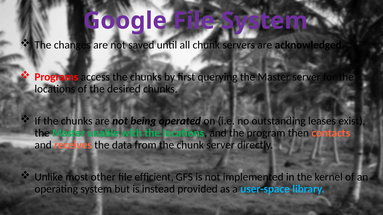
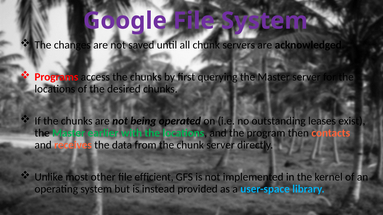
unable: unable -> earlier
